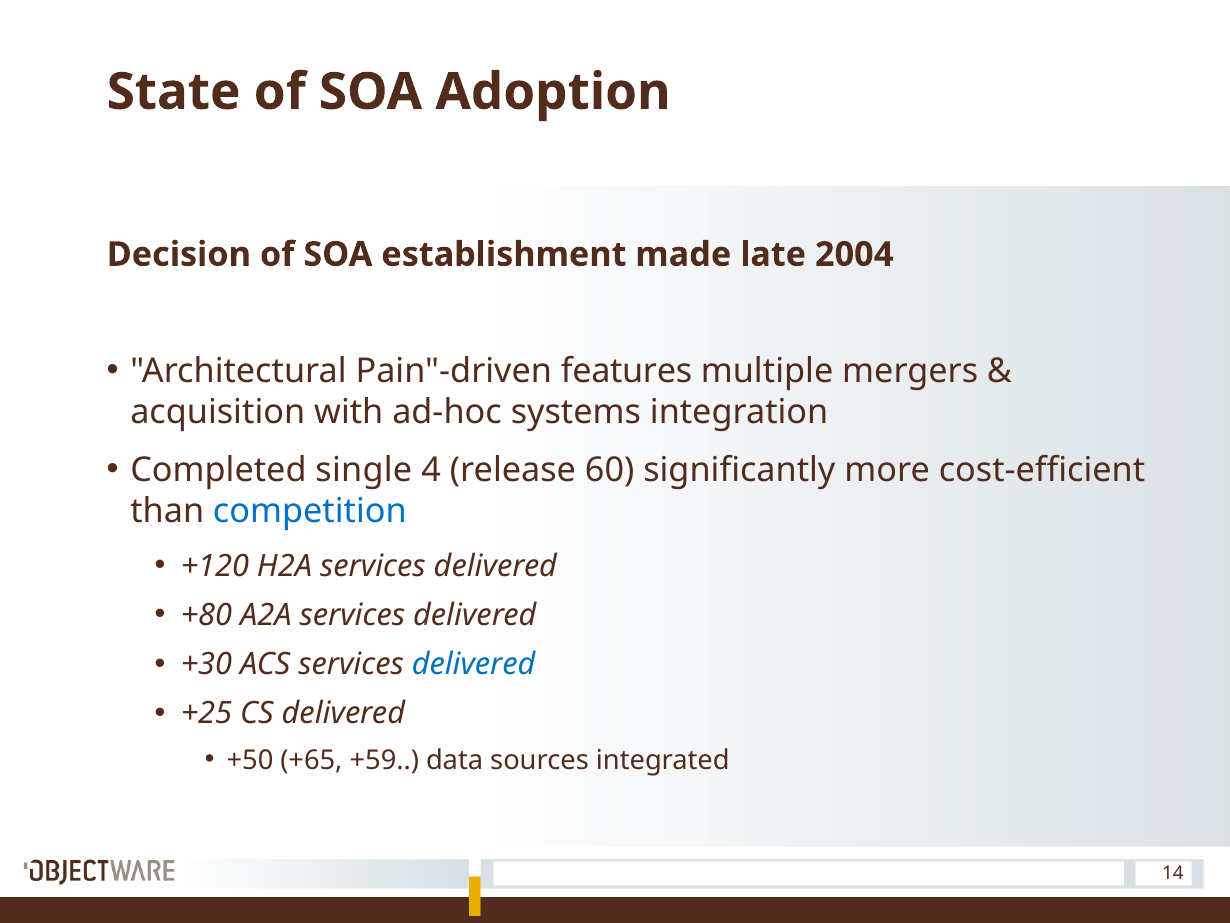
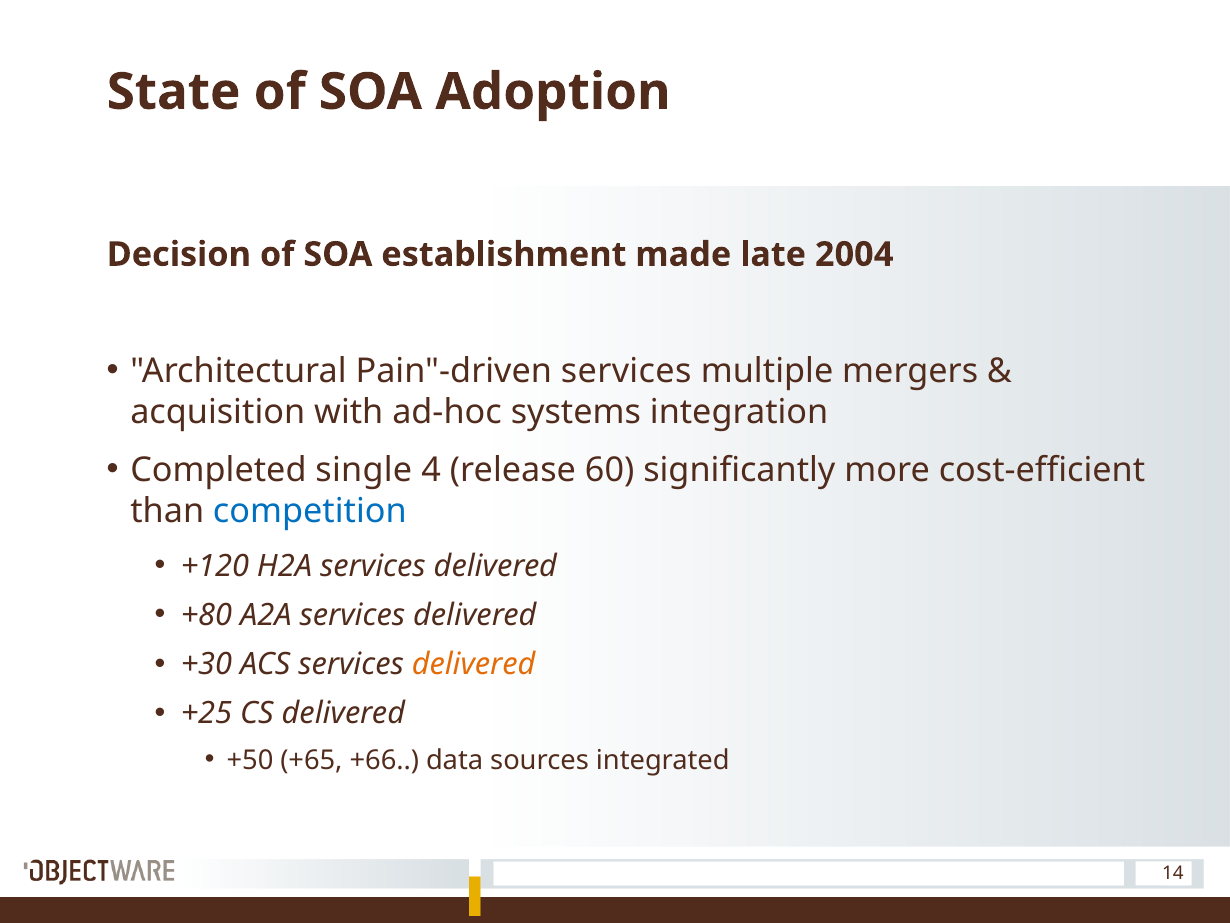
Pain"-driven features: features -> services
delivered at (474, 664) colour: blue -> orange
+59: +59 -> +66
